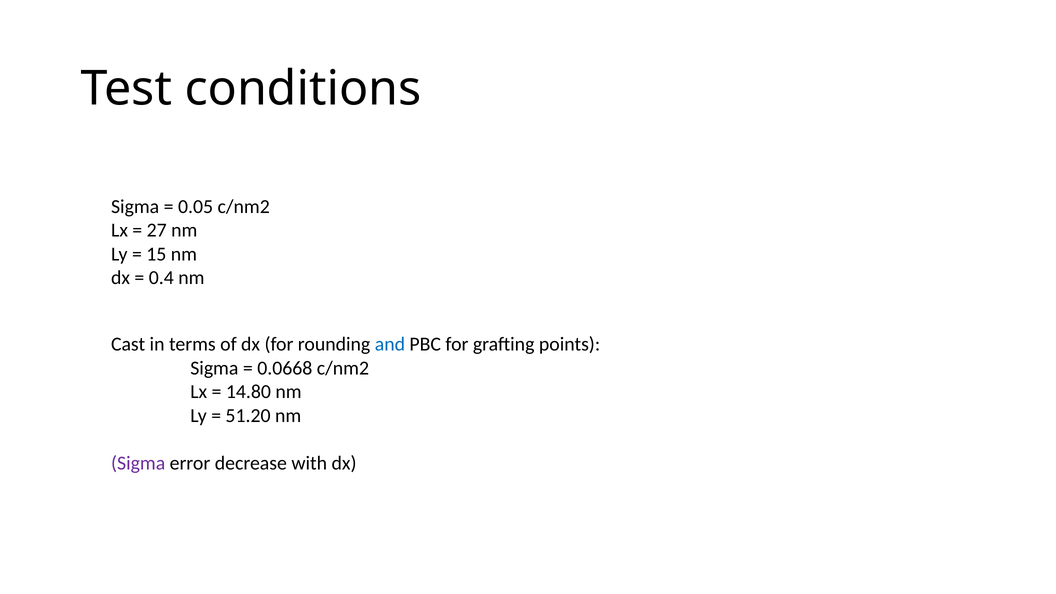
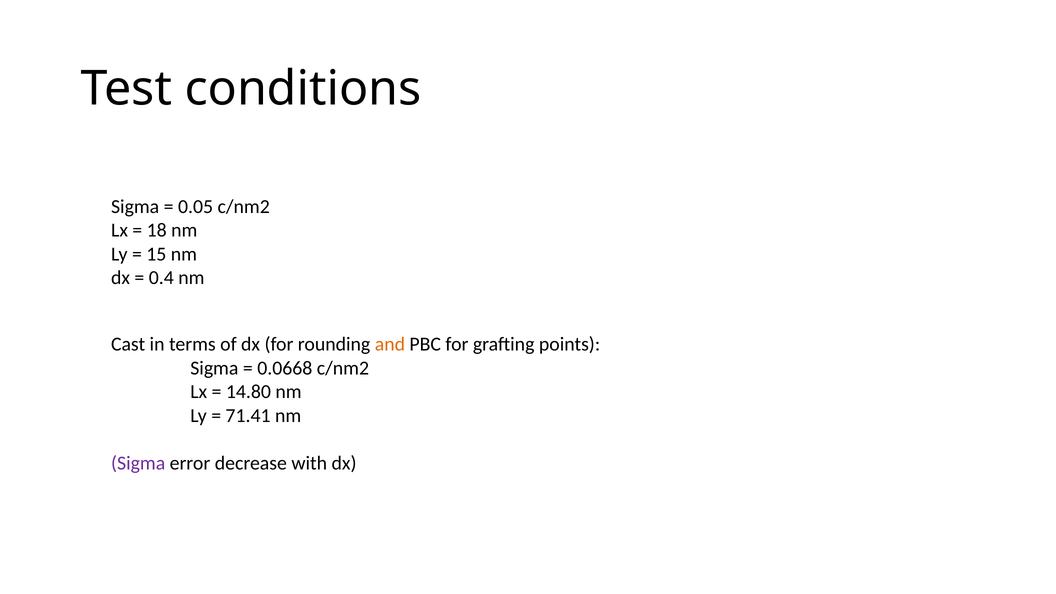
27: 27 -> 18
and colour: blue -> orange
51.20: 51.20 -> 71.41
